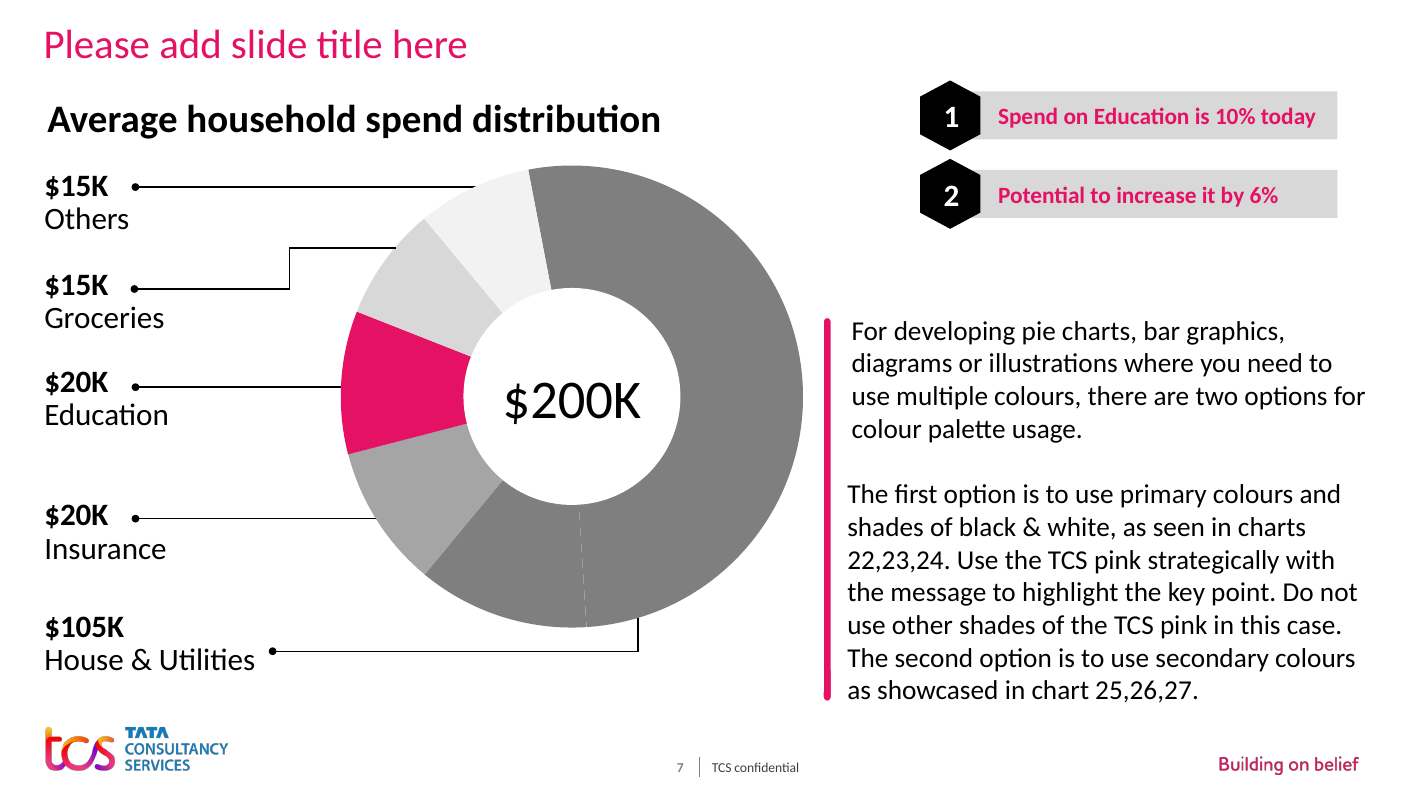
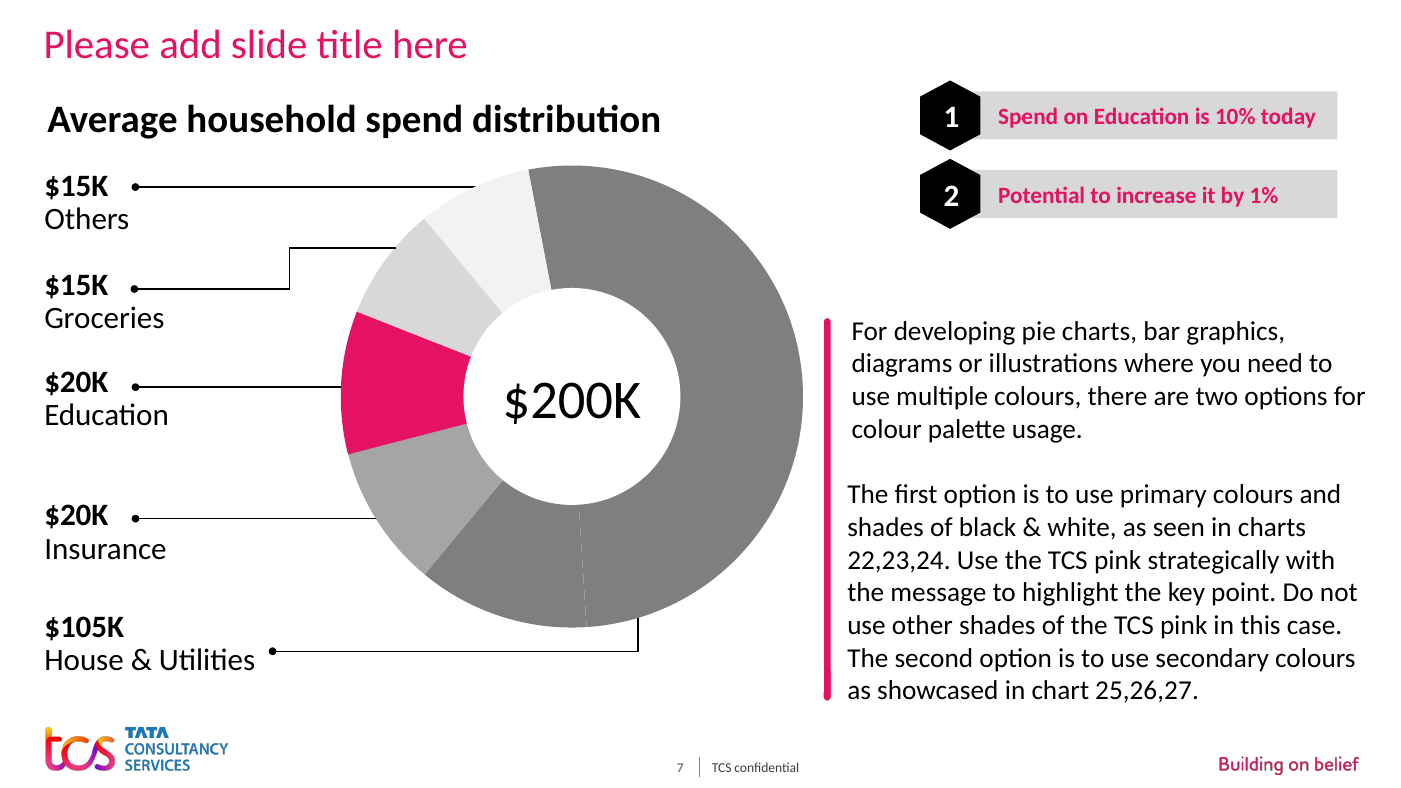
6%: 6% -> 1%
